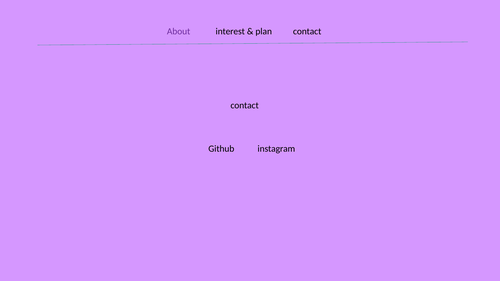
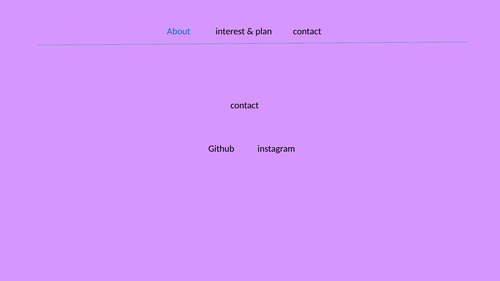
About colour: purple -> blue
